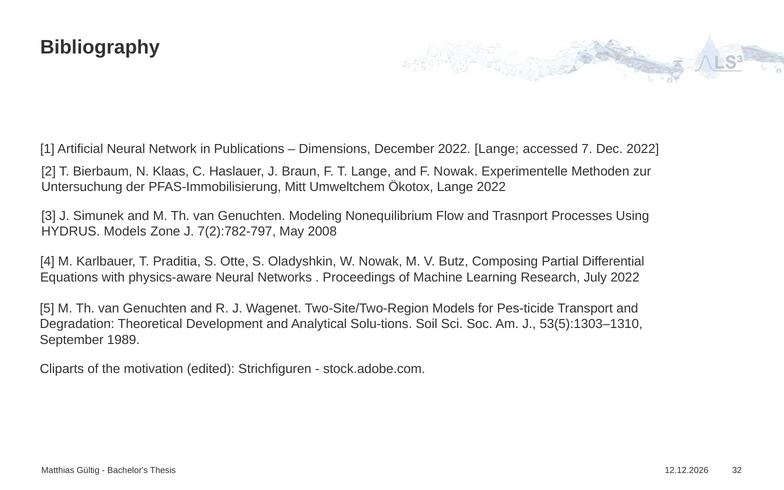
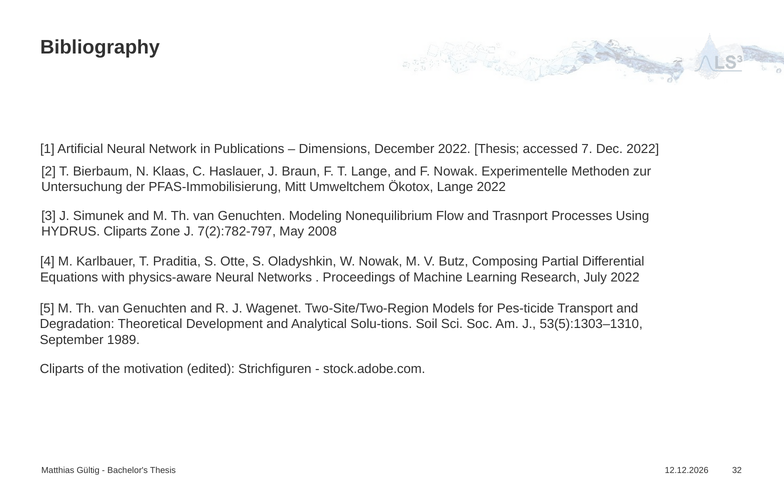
2022 Lange: Lange -> Thesis
HYDRUS Models: Models -> Cliparts
